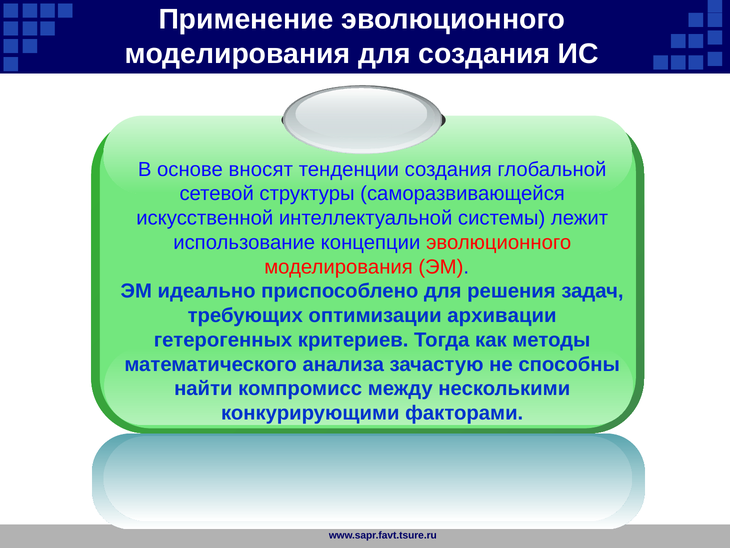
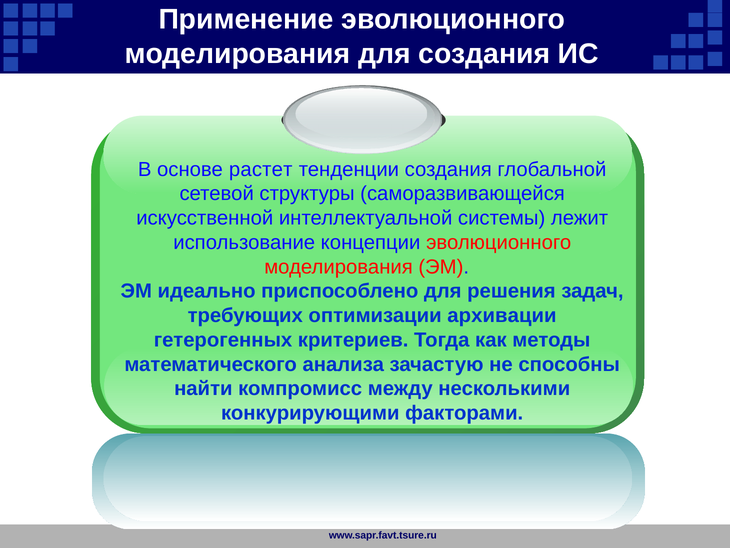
вносят: вносят -> растет
